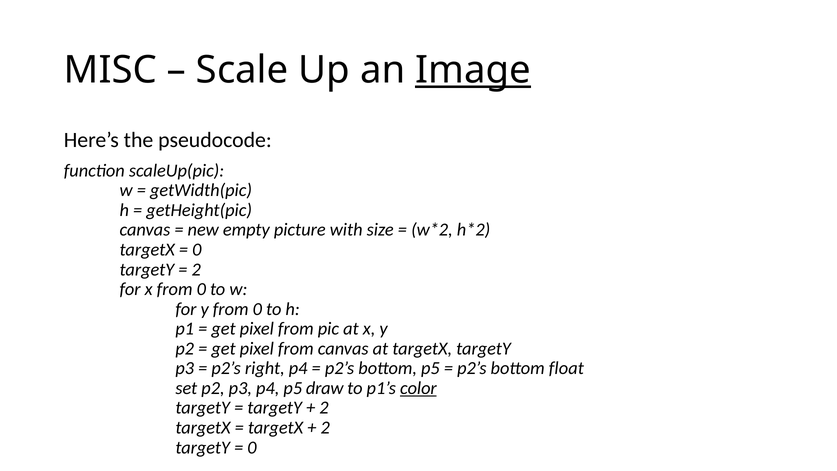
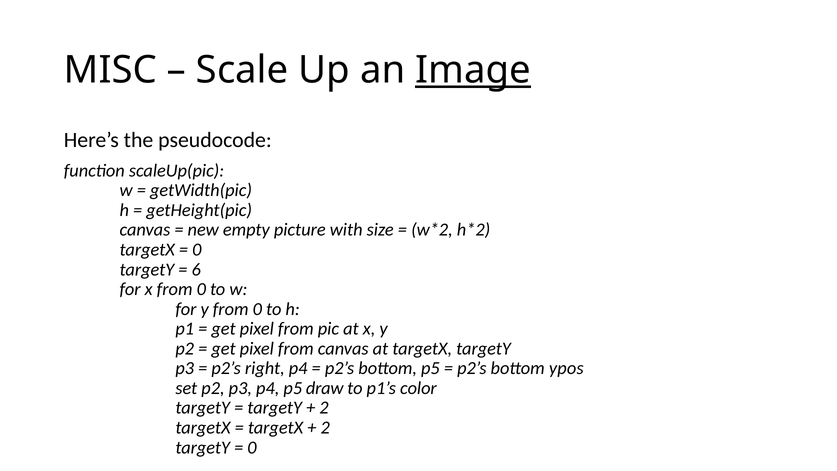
2 at (196, 269): 2 -> 6
float: float -> ypos
color underline: present -> none
